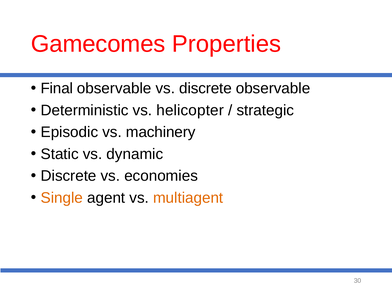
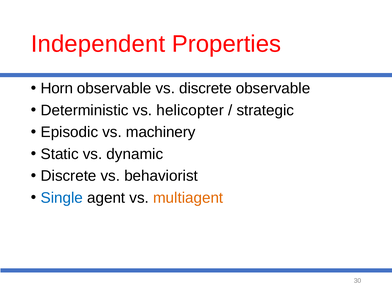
Gamecomes: Gamecomes -> Independent
Final: Final -> Horn
economies: economies -> behaviorist
Single colour: orange -> blue
